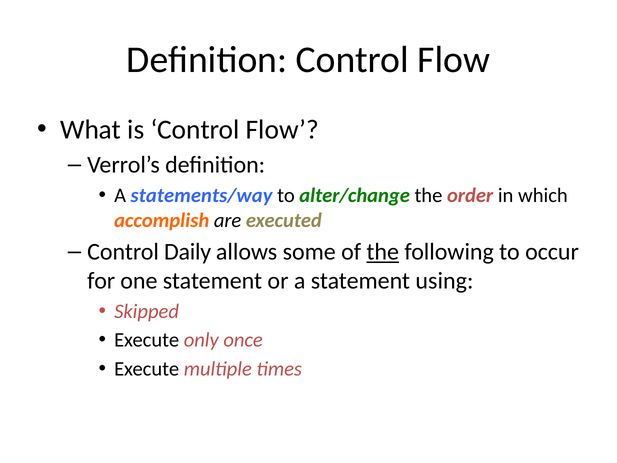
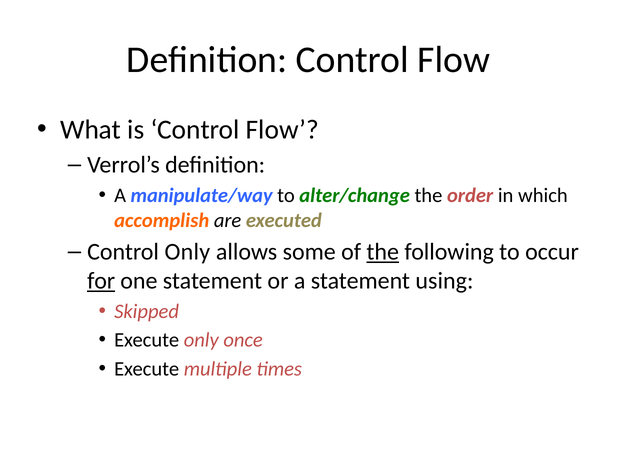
statements/way: statements/way -> manipulate/way
Control Daily: Daily -> Only
for underline: none -> present
